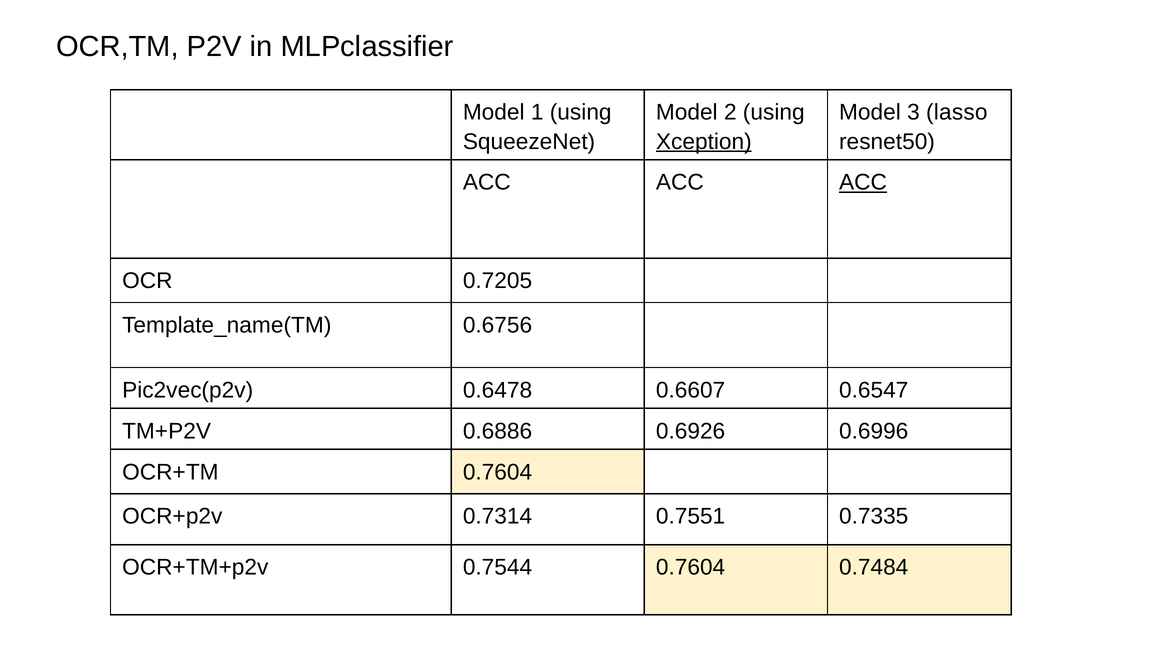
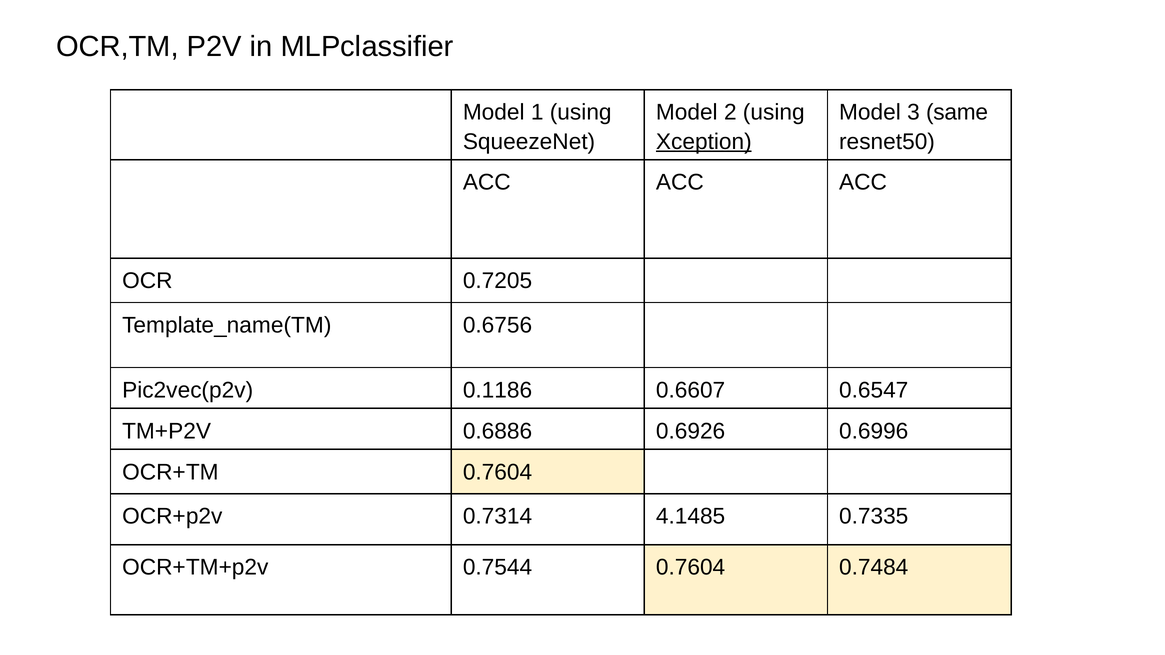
lasso: lasso -> same
ACC at (863, 183) underline: present -> none
0.6478: 0.6478 -> 0.1186
0.7551: 0.7551 -> 4.1485
